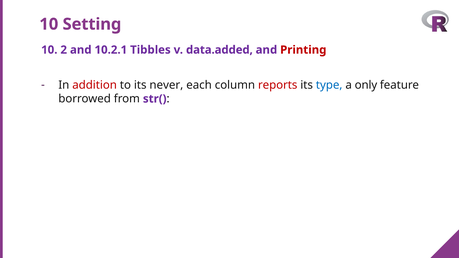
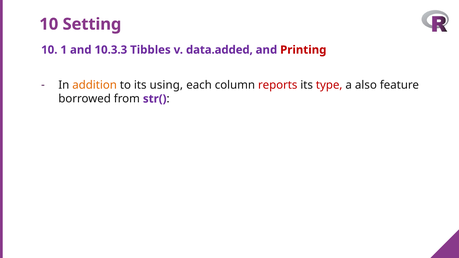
2: 2 -> 1
10.2.1: 10.2.1 -> 10.3.3
addition colour: red -> orange
never: never -> using
type colour: blue -> red
only: only -> also
